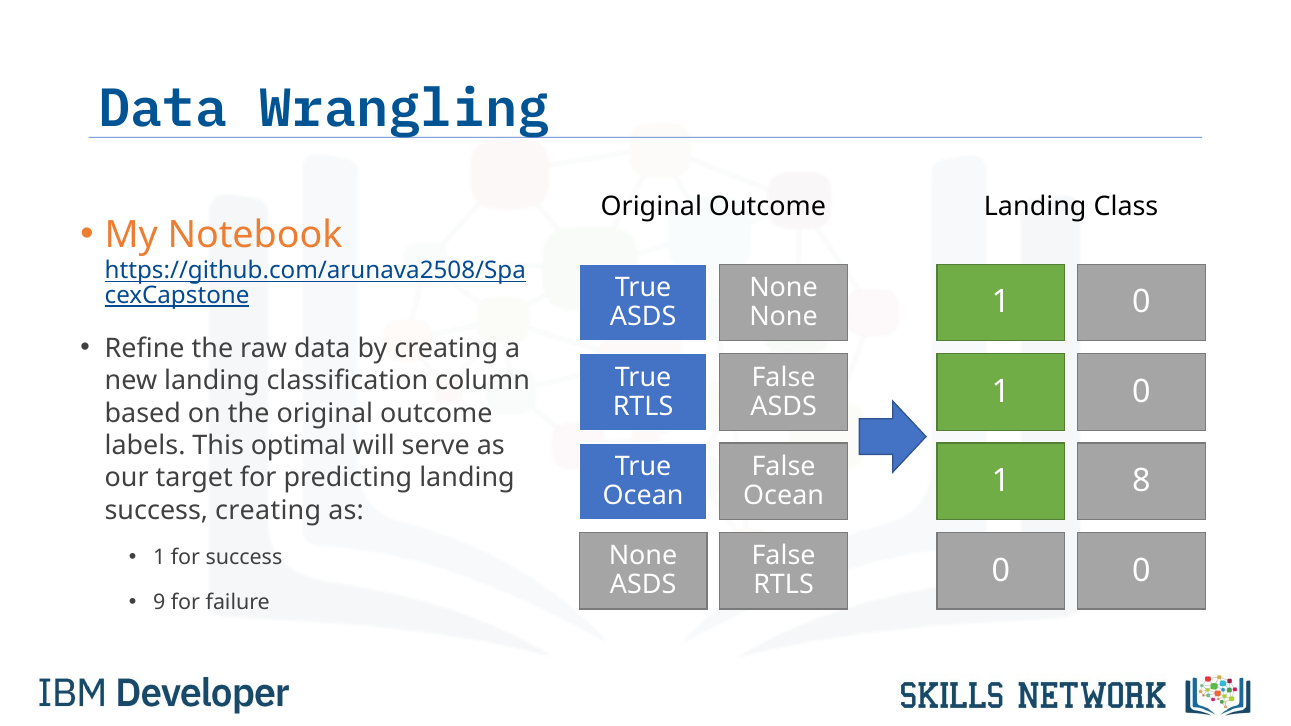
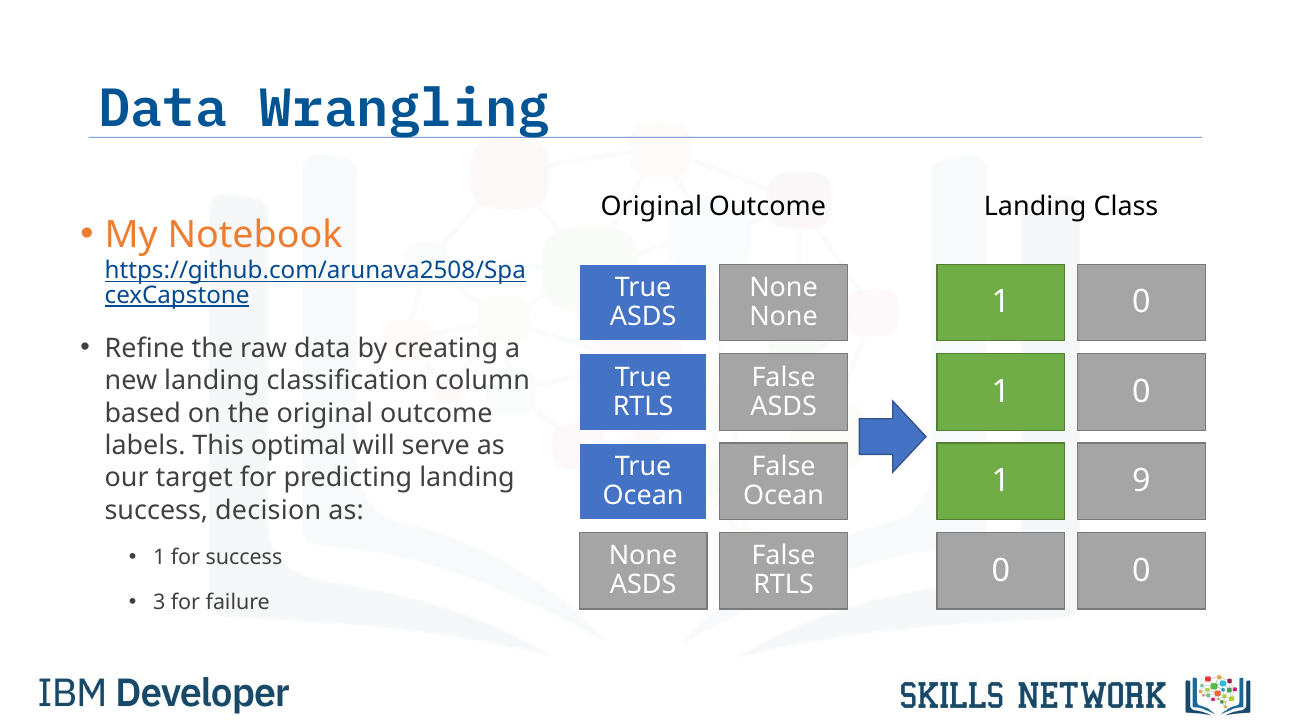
8: 8 -> 9
success creating: creating -> decision
9: 9 -> 3
